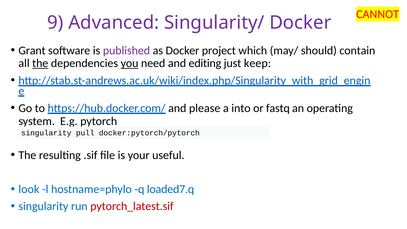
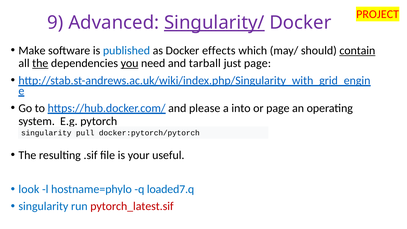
CANNOT: CANNOT -> PROJECT
Singularity/ underline: none -> present
Grant: Grant -> Make
published colour: purple -> blue
project: project -> effects
contain underline: none -> present
editing: editing -> tarball
just keep: keep -> page
or fastq: fastq -> page
